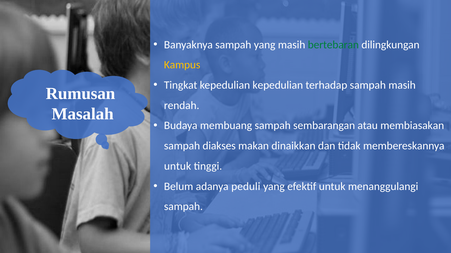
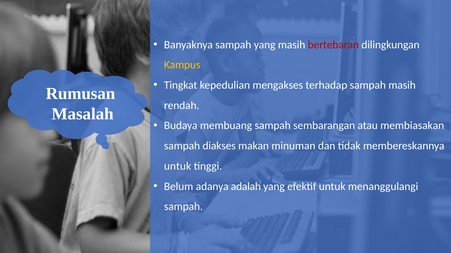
bertebaran colour: green -> red
kepedulian kepedulian: kepedulian -> mengakses
dinaikkan: dinaikkan -> minuman
peduli: peduli -> adalah
